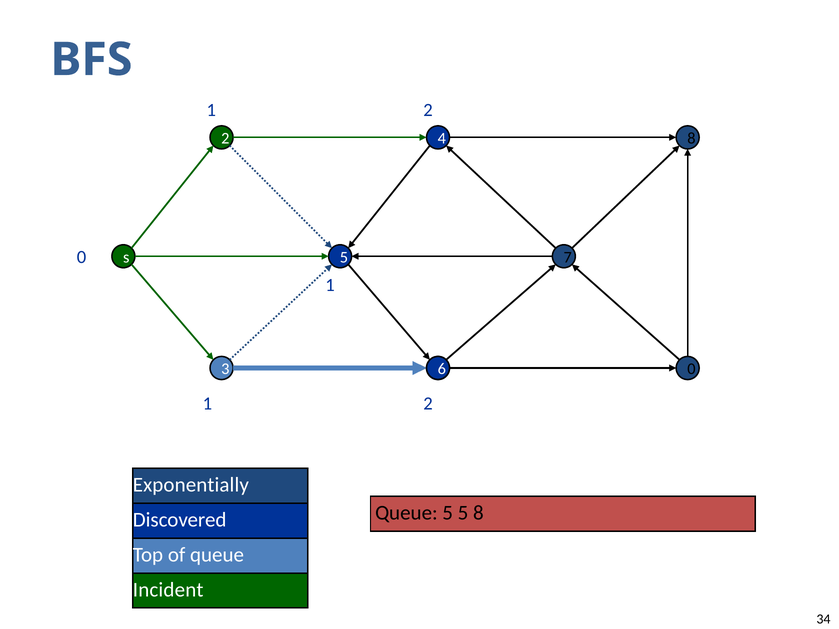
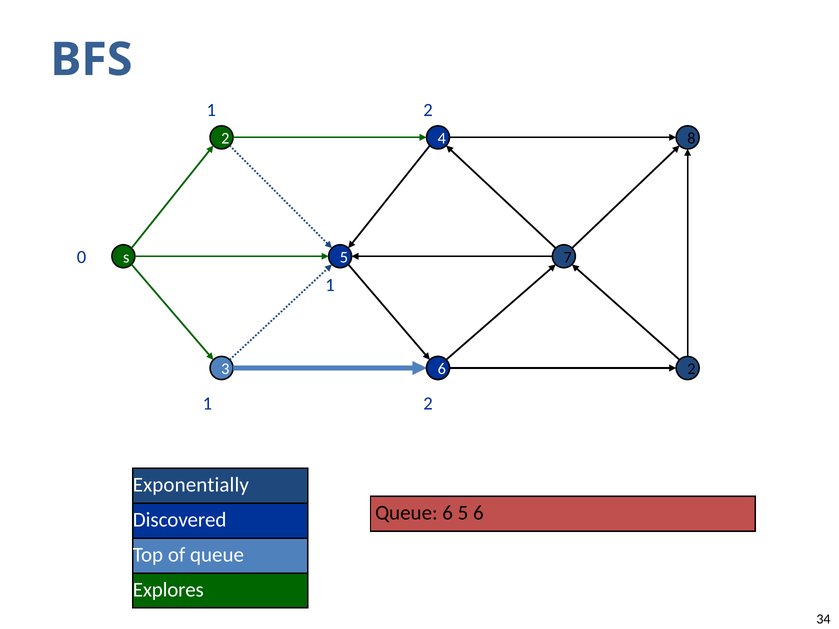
0 at (691, 369): 0 -> 2
Queue 5: 5 -> 6
5 8: 8 -> 6
Incident: Incident -> Explores
